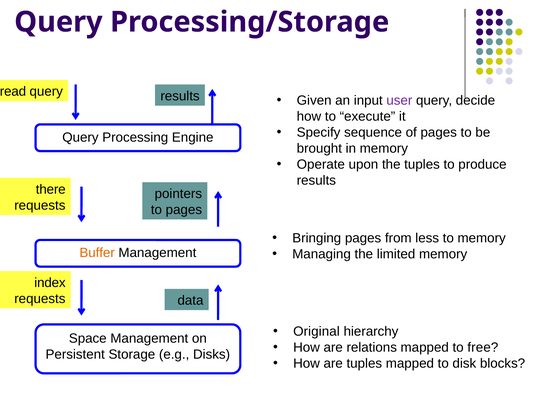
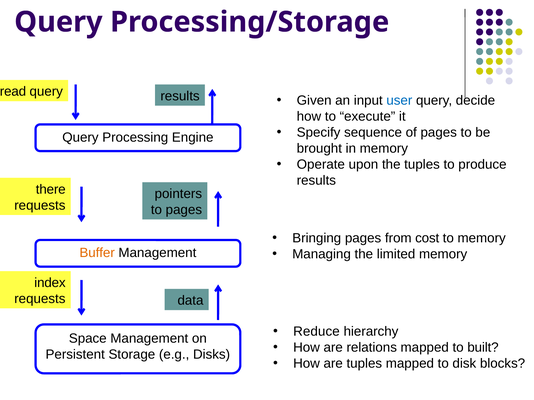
user colour: purple -> blue
less: less -> cost
Original: Original -> Reduce
free: free -> built
